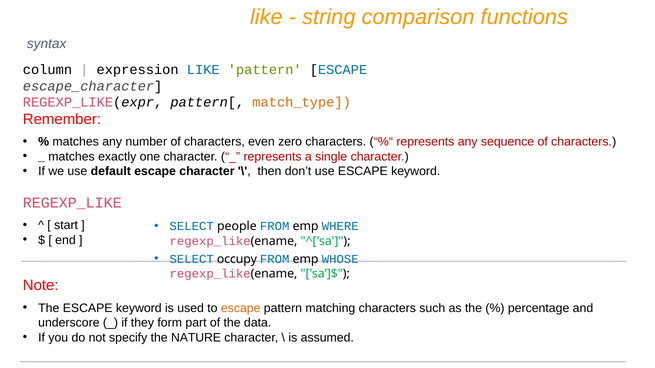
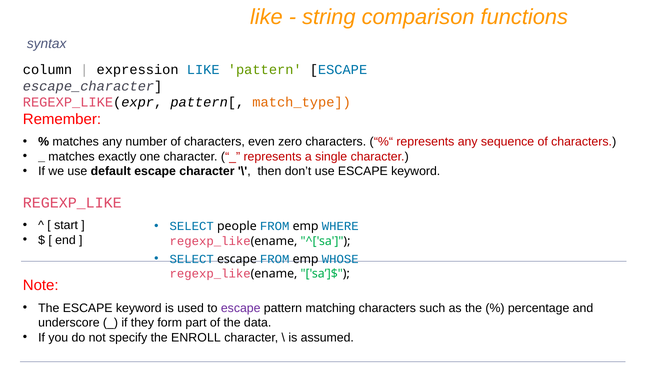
SELECT occupy: occupy -> escape
escape at (241, 308) colour: orange -> purple
NATURE: NATURE -> ENROLL
